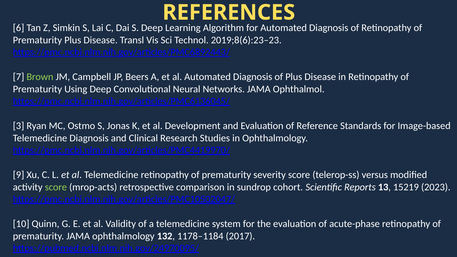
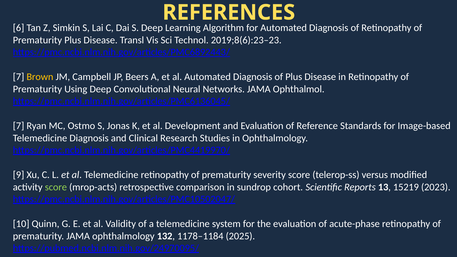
Brown colour: light green -> yellow
3 at (19, 126): 3 -> 7
2017: 2017 -> 2025
